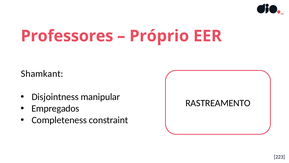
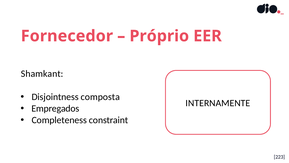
Professores: Professores -> Fornecedor
manipular: manipular -> composta
RASTREAMENTO: RASTREAMENTO -> INTERNAMENTE
